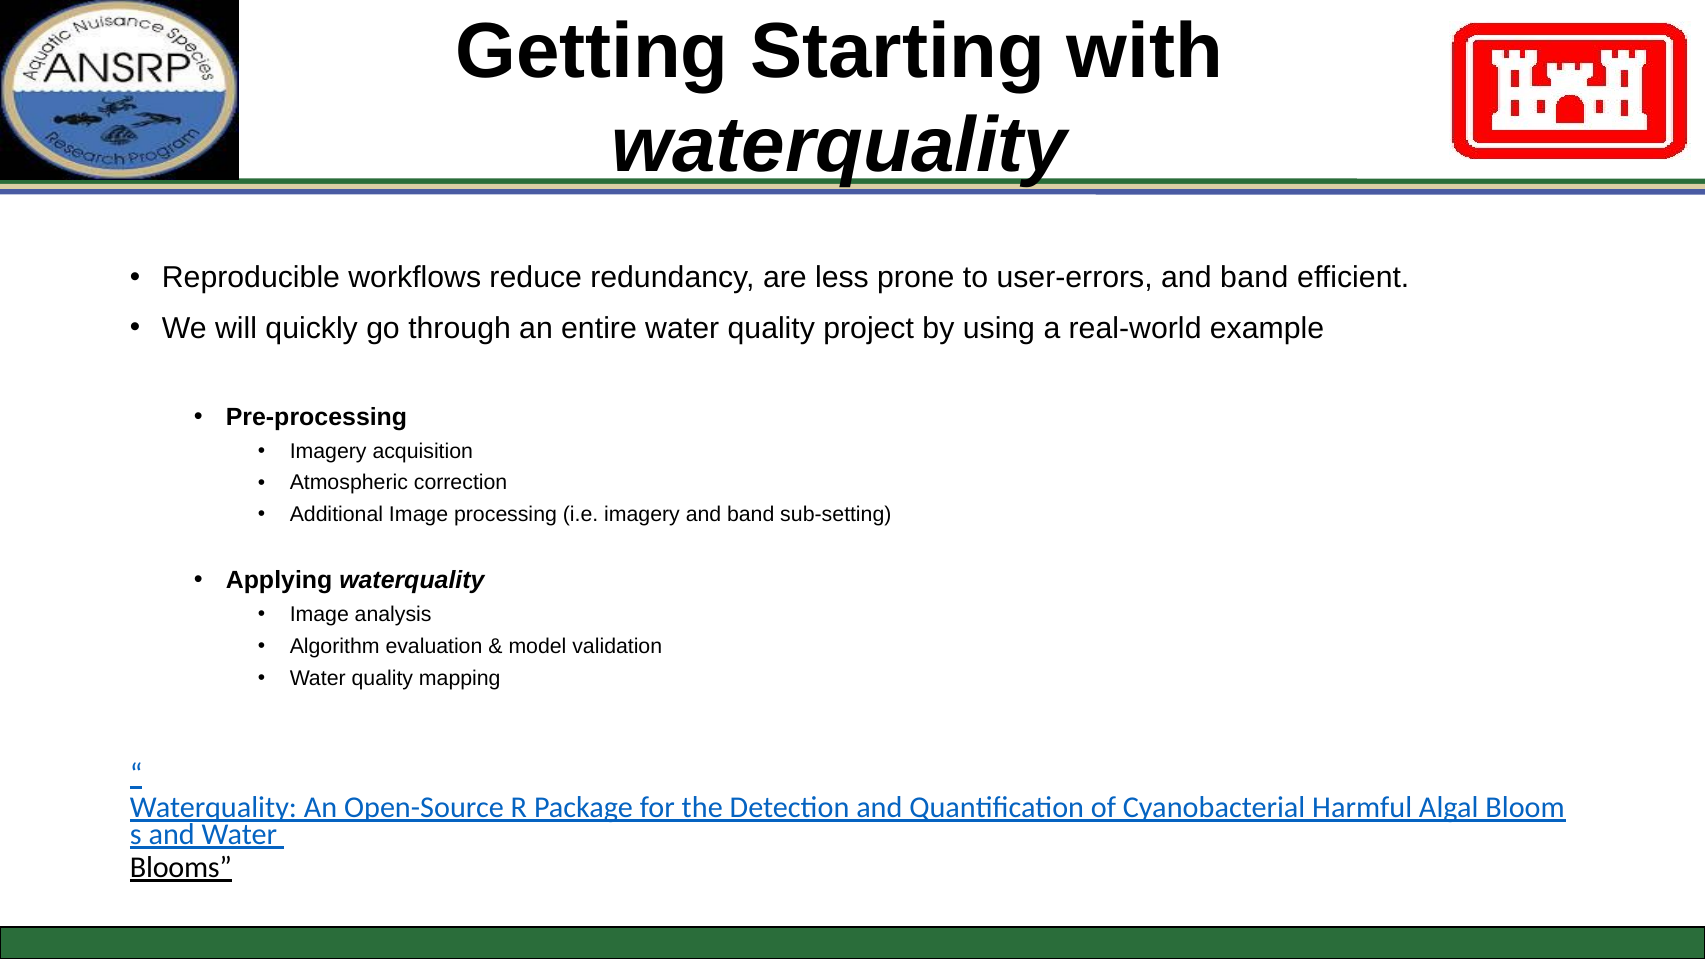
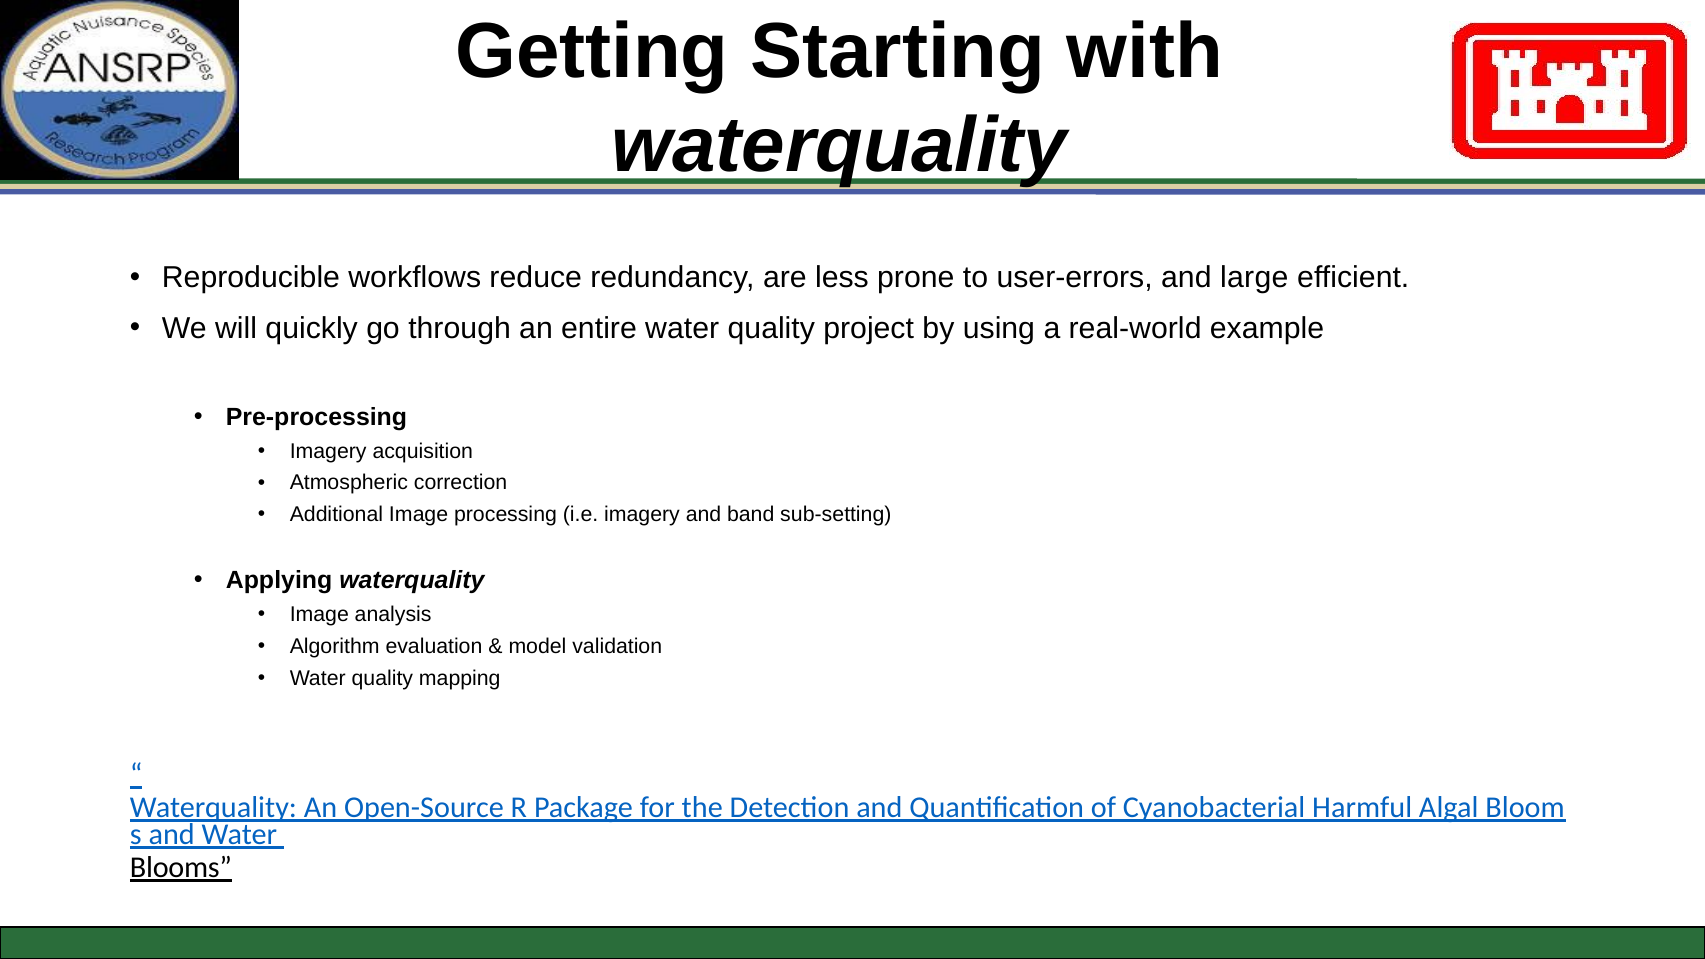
user-errors and band: band -> large
